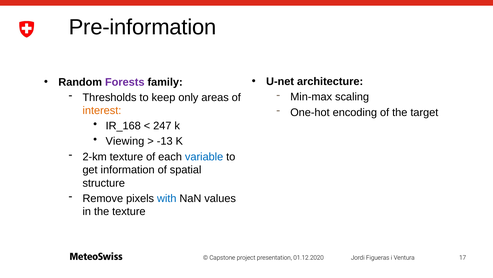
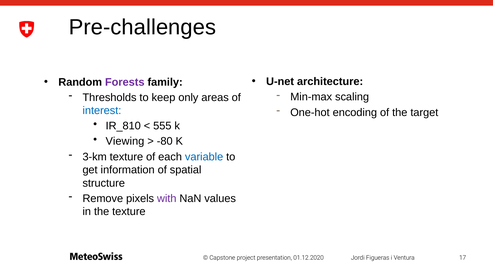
Pre-information: Pre-information -> Pre-challenges
interest colour: orange -> blue
IR_168: IR_168 -> IR_810
247: 247 -> 555
-13: -13 -> -80
2-km: 2-km -> 3-km
with colour: blue -> purple
